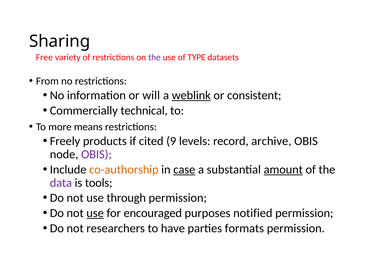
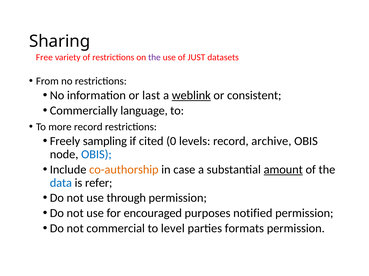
TYPE: TYPE -> JUST
will: will -> last
technical: technical -> language
more means: means -> record
products: products -> sampling
9: 9 -> 0
OBIS at (96, 155) colour: purple -> blue
case underline: present -> none
data colour: purple -> blue
tools: tools -> refer
use at (95, 214) underline: present -> none
researchers: researchers -> commercial
have: have -> level
